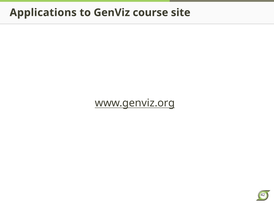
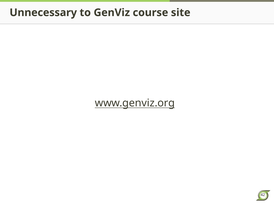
Applications: Applications -> Unnecessary
